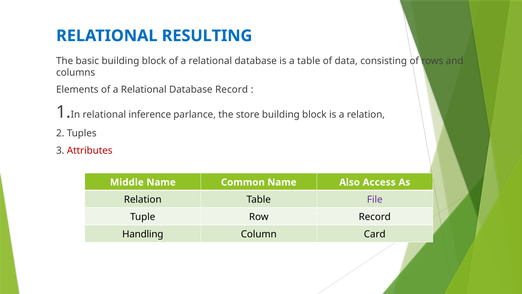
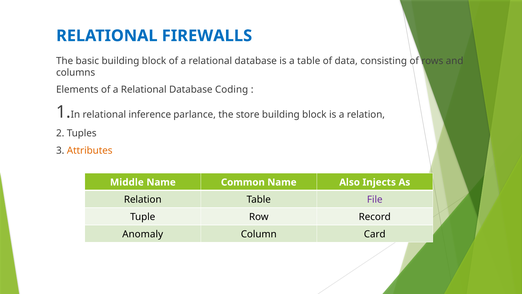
RESULTING: RESULTING -> FIREWALLS
Database Record: Record -> Coding
Attributes colour: red -> orange
Access: Access -> Injects
Handling: Handling -> Anomaly
